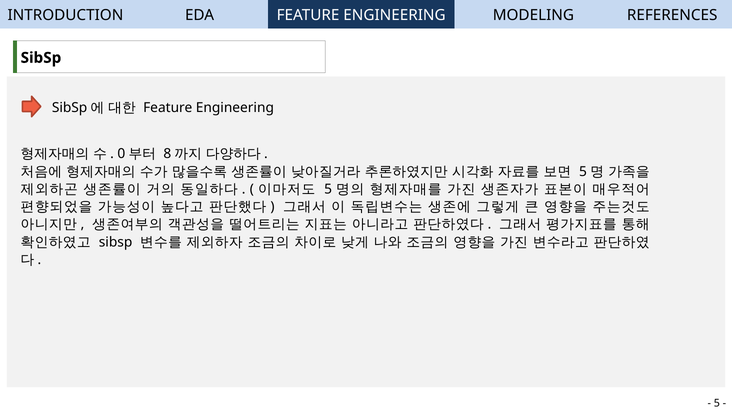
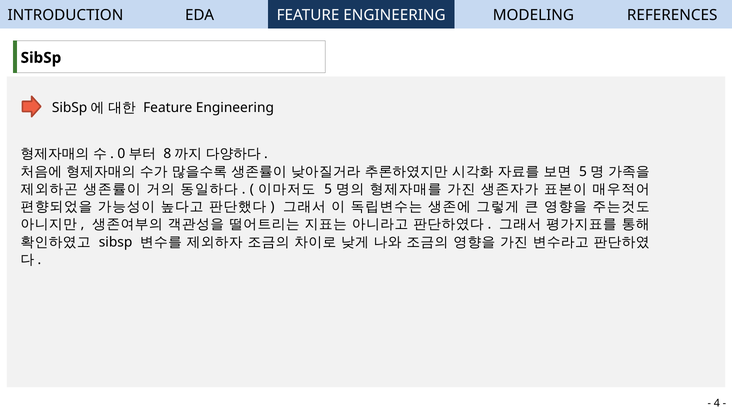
5 at (717, 403): 5 -> 4
